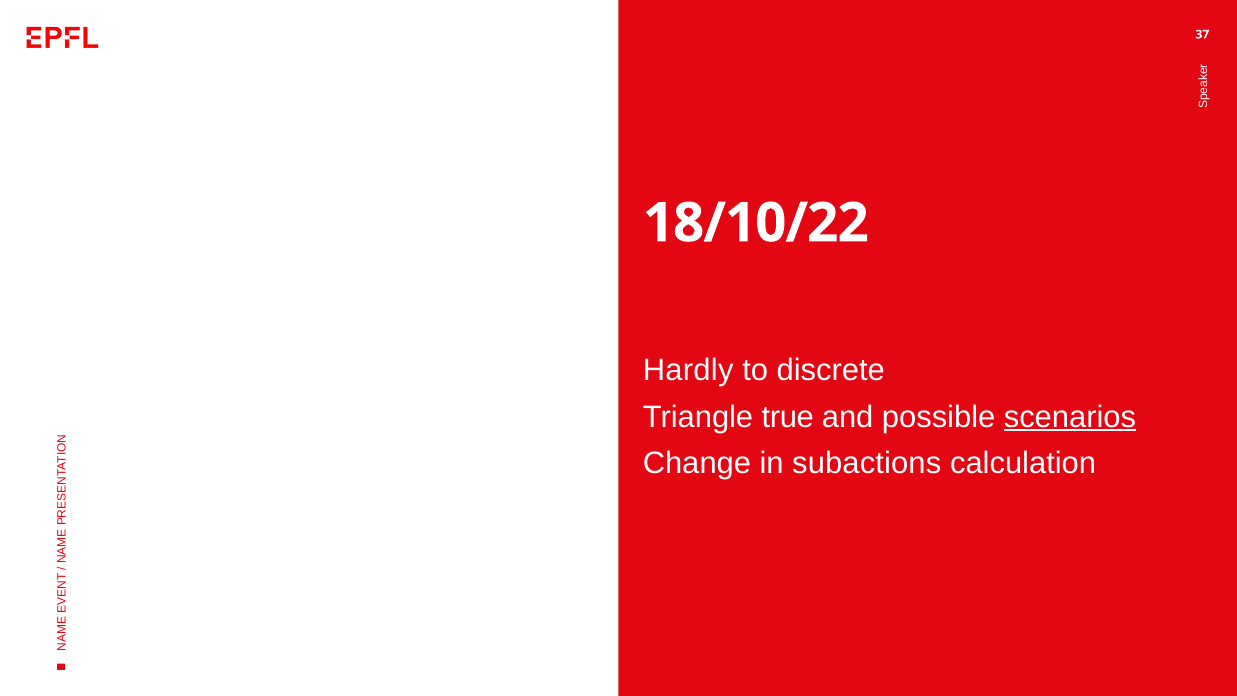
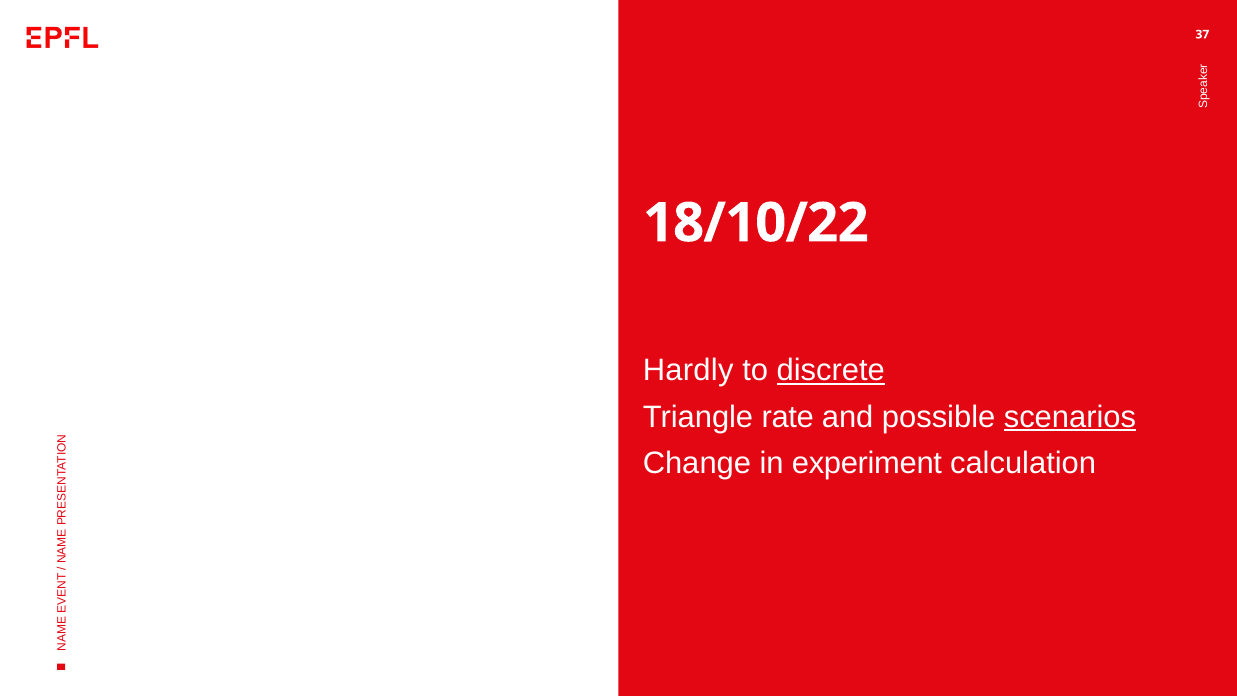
discrete underline: none -> present
true: true -> rate
subactions: subactions -> experiment
